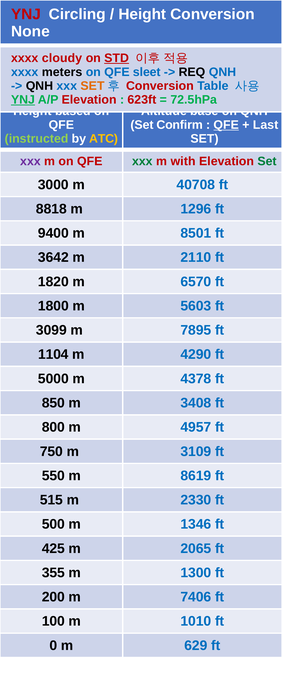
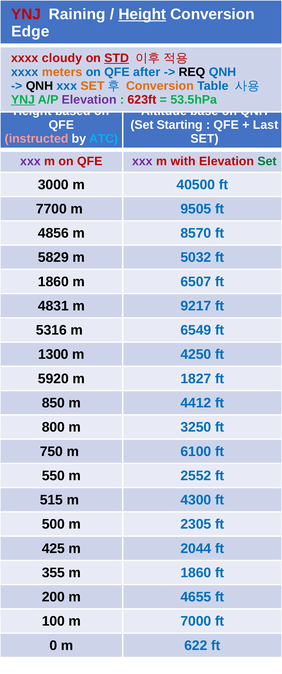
Circling: Circling -> Raining
Height at (142, 14) underline: none -> present
None: None -> Edge
meters colour: black -> orange
sleet: sleet -> after
Conversion at (160, 86) colour: red -> orange
Elevation at (89, 100) colour: red -> purple
72.5hPa: 72.5hPa -> 53.5hPa
Confirm: Confirm -> Starting
QFE at (226, 125) underline: present -> none
instructed colour: light green -> pink
ATC colour: yellow -> light blue
xxx at (142, 161) colour: green -> purple
40708: 40708 -> 40500
8818: 8818 -> 7700
1296: 1296 -> 9505
9400: 9400 -> 4856
8501: 8501 -> 8570
3642: 3642 -> 5829
2110: 2110 -> 5032
1820 at (53, 282): 1820 -> 1860
6570: 6570 -> 6507
1800: 1800 -> 4831
5603: 5603 -> 9217
3099: 3099 -> 5316
7895: 7895 -> 6549
1104: 1104 -> 1300
4290: 4290 -> 4250
5000: 5000 -> 5920
4378: 4378 -> 1827
3408: 3408 -> 4412
4957: 4957 -> 3250
3109: 3109 -> 6100
8619: 8619 -> 2552
2330: 2330 -> 4300
1346: 1346 -> 2305
2065: 2065 -> 2044
m 1300: 1300 -> 1860
7406: 7406 -> 4655
1010: 1010 -> 7000
629: 629 -> 622
